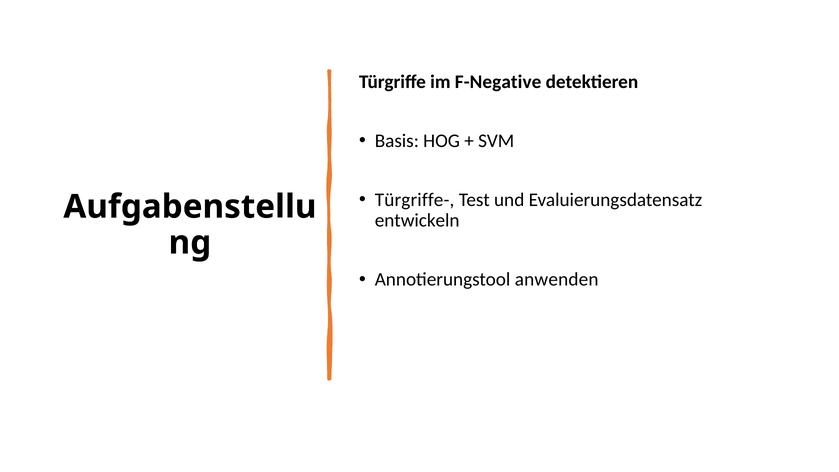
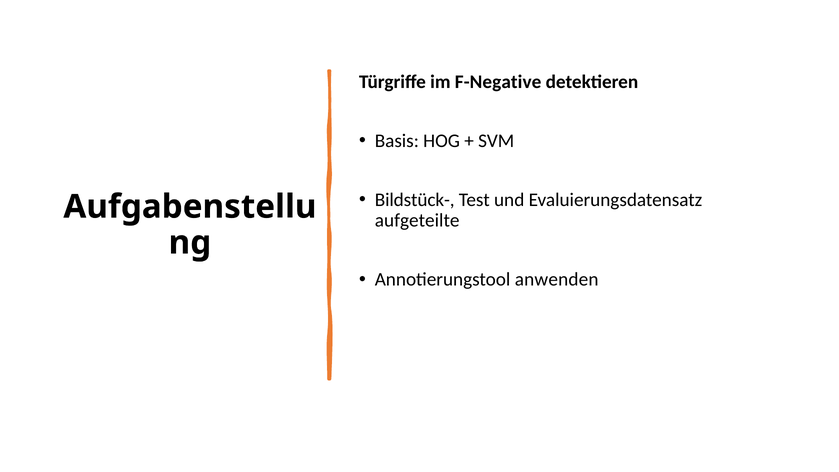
Türgriffe-: Türgriffe- -> Bildstück-
entwickeln: entwickeln -> aufgeteilte
